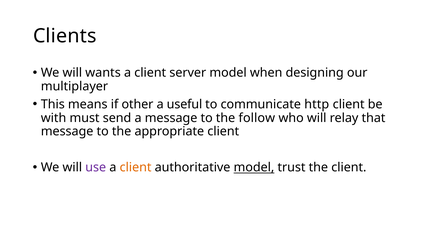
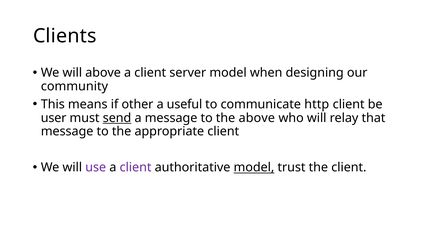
will wants: wants -> above
multiplayer: multiplayer -> community
with: with -> user
send underline: none -> present
the follow: follow -> above
client at (136, 167) colour: orange -> purple
